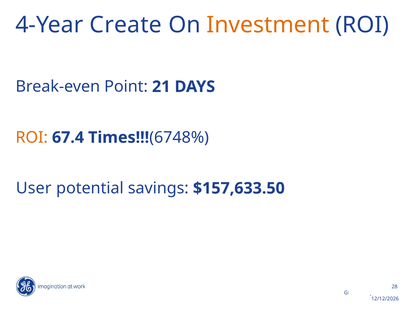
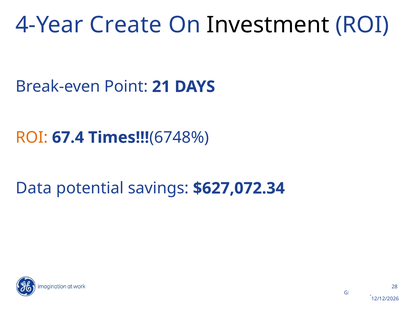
Investment colour: orange -> black
User: User -> Data
$157,633.50: $157,633.50 -> $627,072.34
